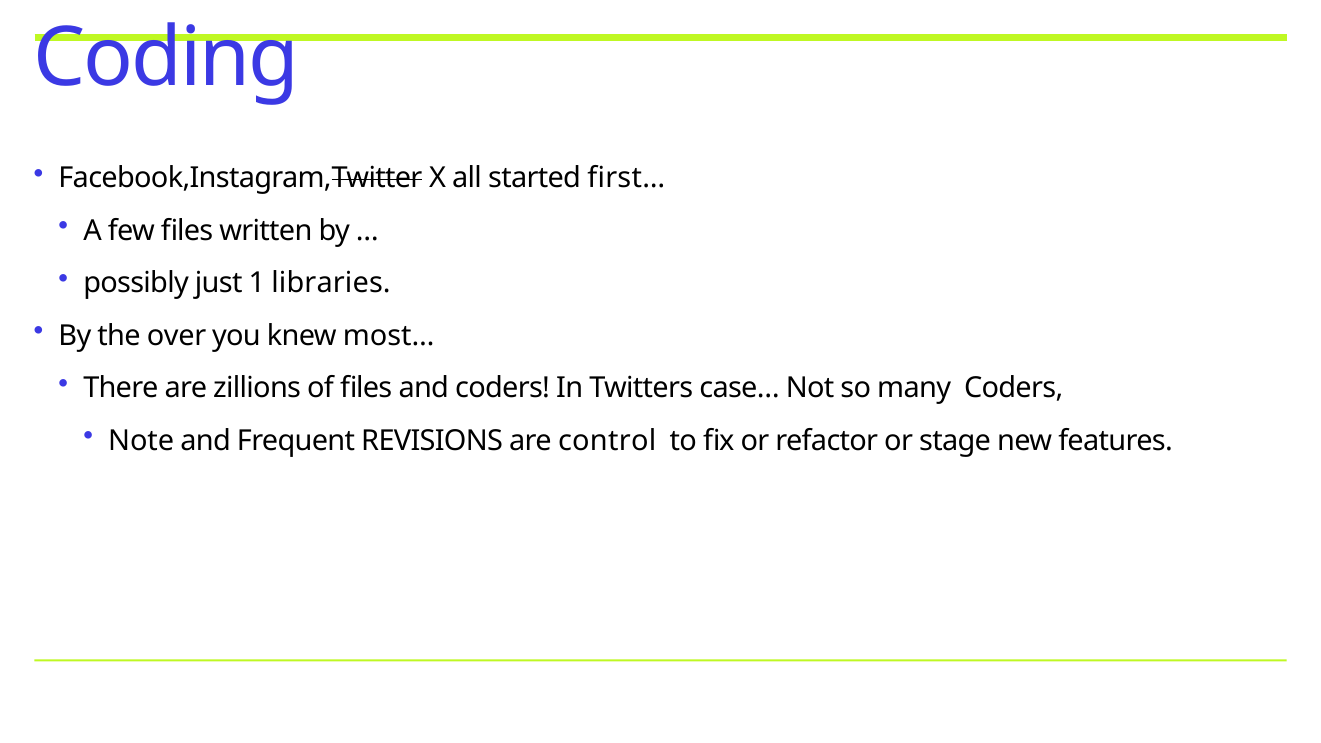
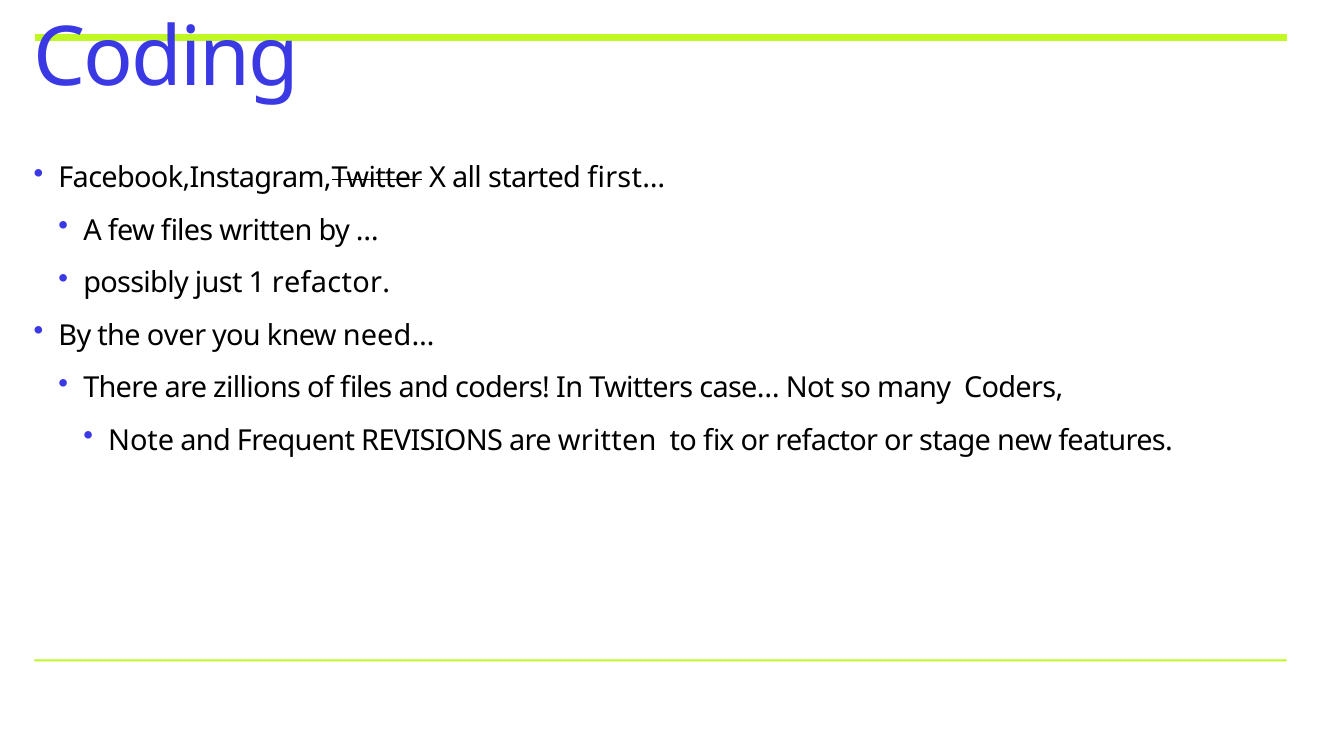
1 libraries: libraries -> refactor
most…: most… -> need…
are control: control -> written
